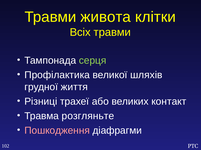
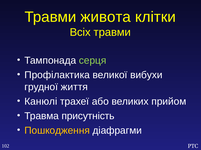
шляхів: шляхів -> вибухи
Різниці: Різниці -> Канюлі
контакт: контакт -> прийом
розгляньте: розгляньте -> присутність
Пошкодження colour: pink -> yellow
